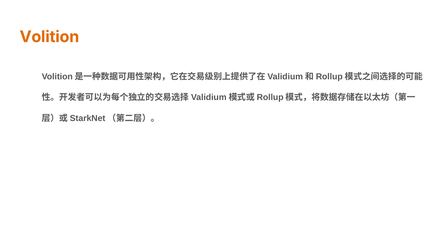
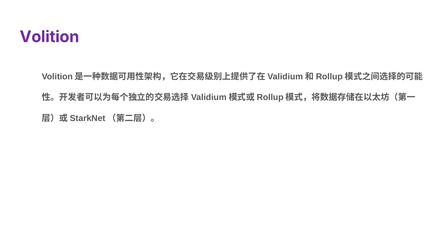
Volition at (49, 37) colour: orange -> purple
